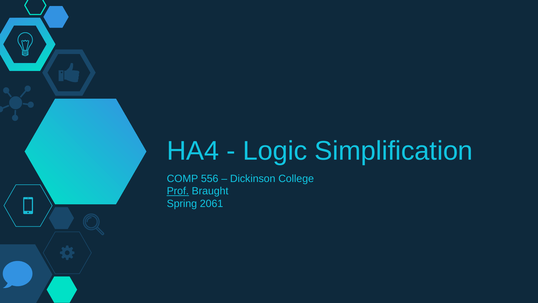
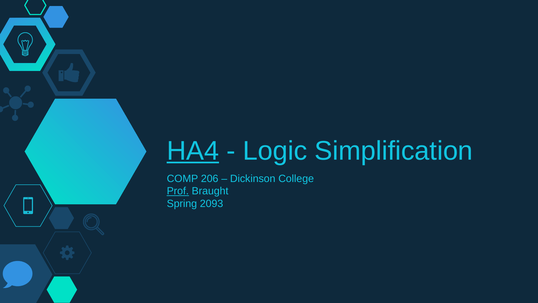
HA4 underline: none -> present
556: 556 -> 206
2061: 2061 -> 2093
